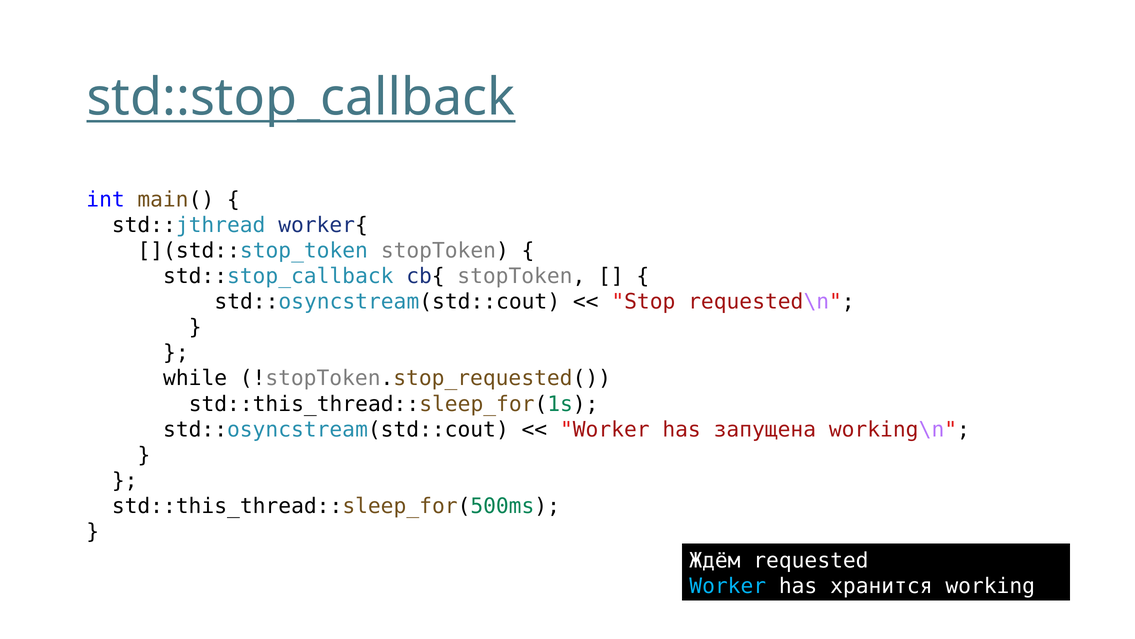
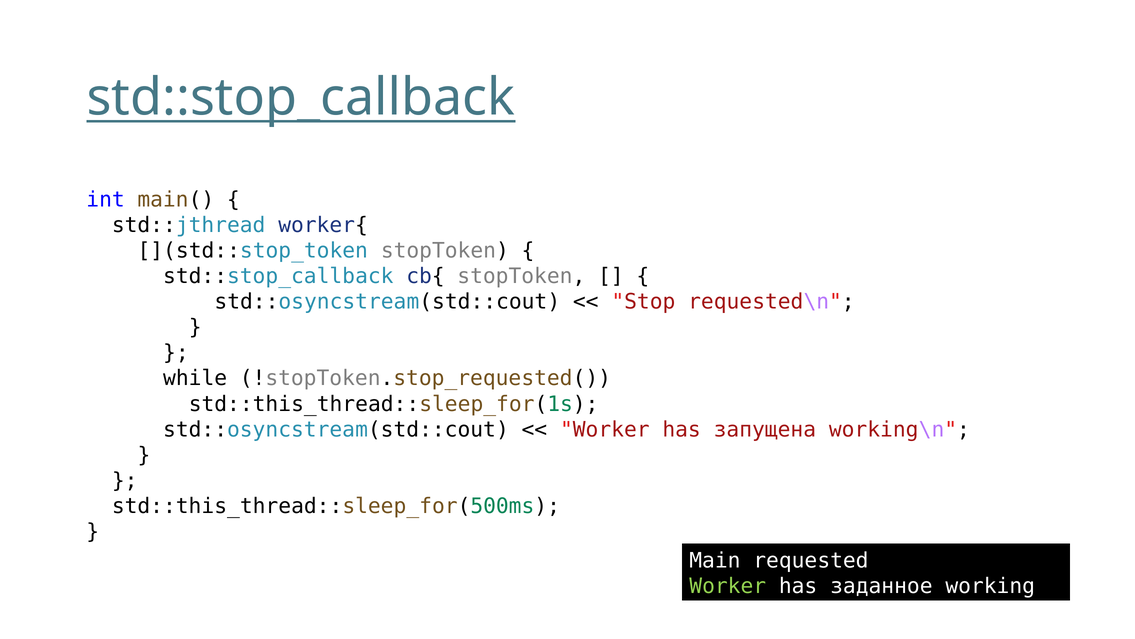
Ждём: Ждём -> Main
Worker at (728, 586) colour: light blue -> light green
хранится: хранится -> заданное
